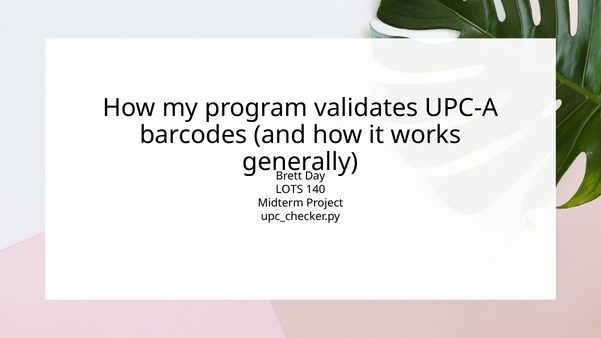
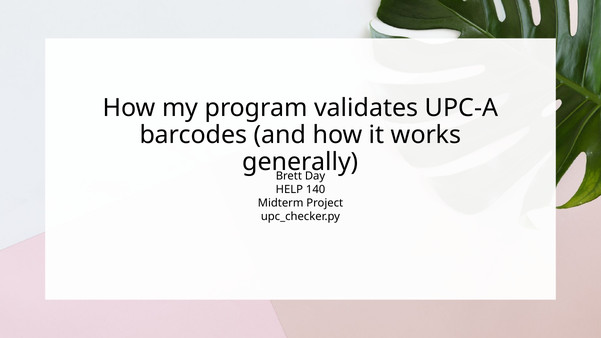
LOTS: LOTS -> HELP
